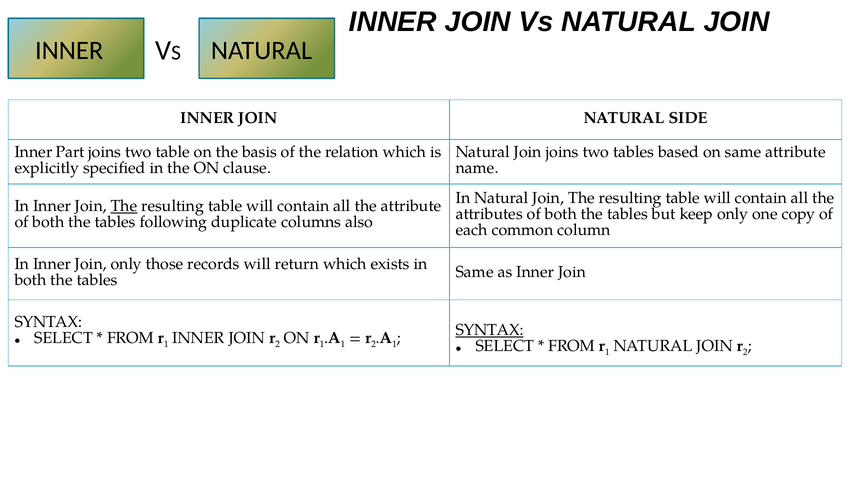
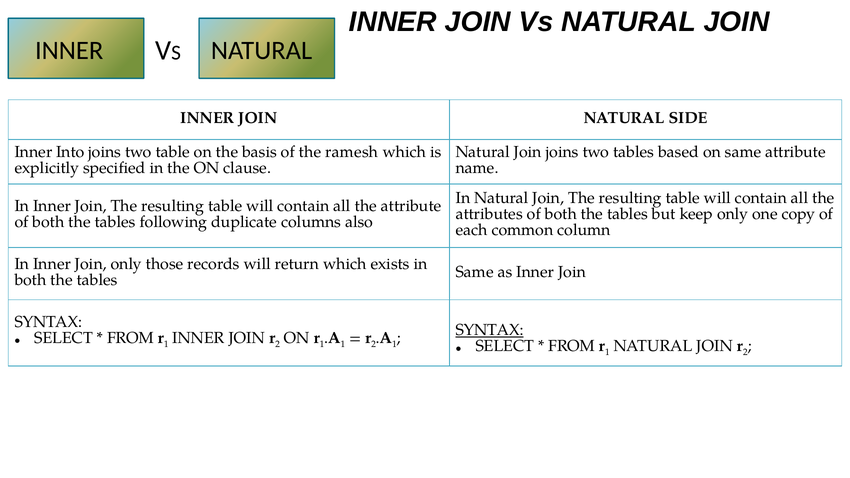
Part: Part -> Into
relation: relation -> ramesh
The at (124, 206) underline: present -> none
